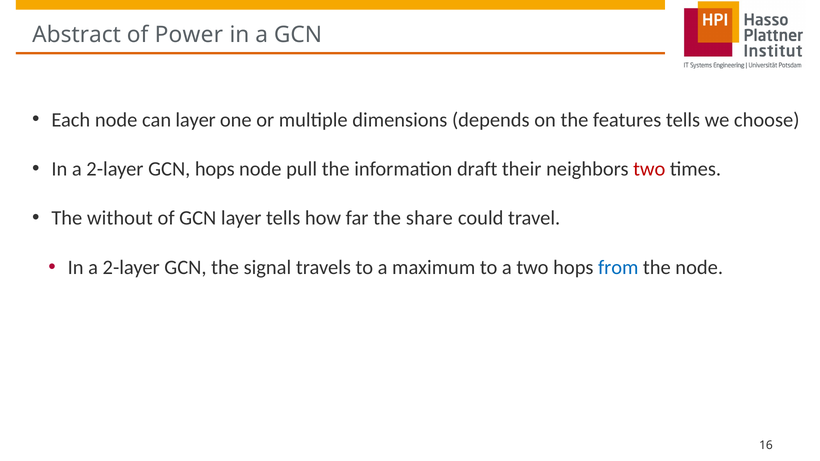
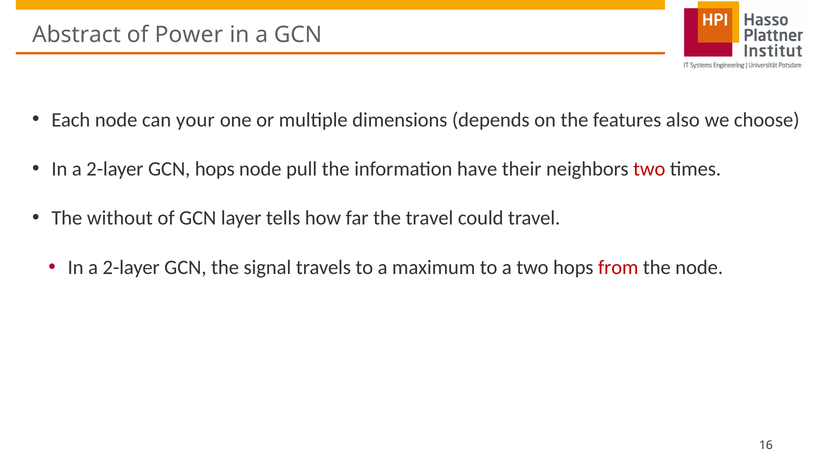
can layer: layer -> your
features tells: tells -> also
draft: draft -> have
the share: share -> travel
from colour: blue -> red
